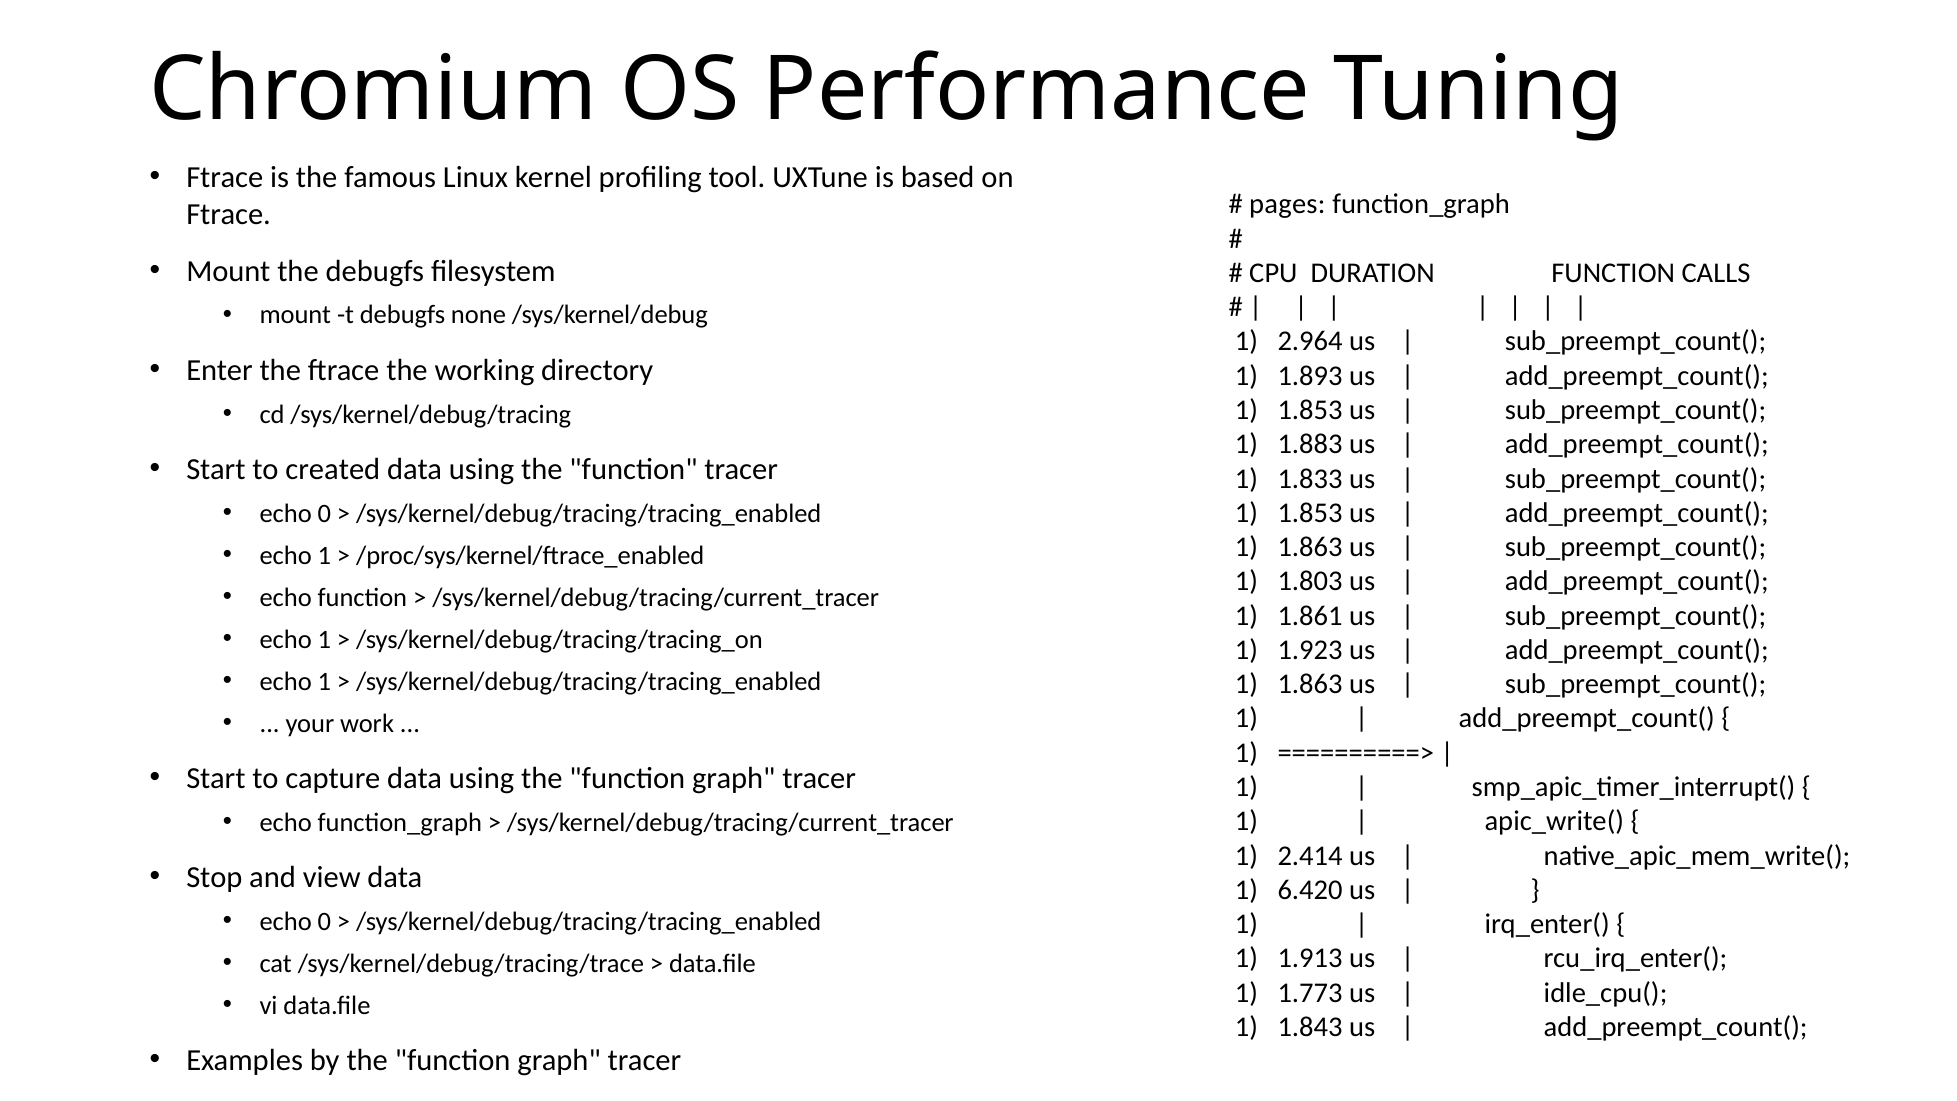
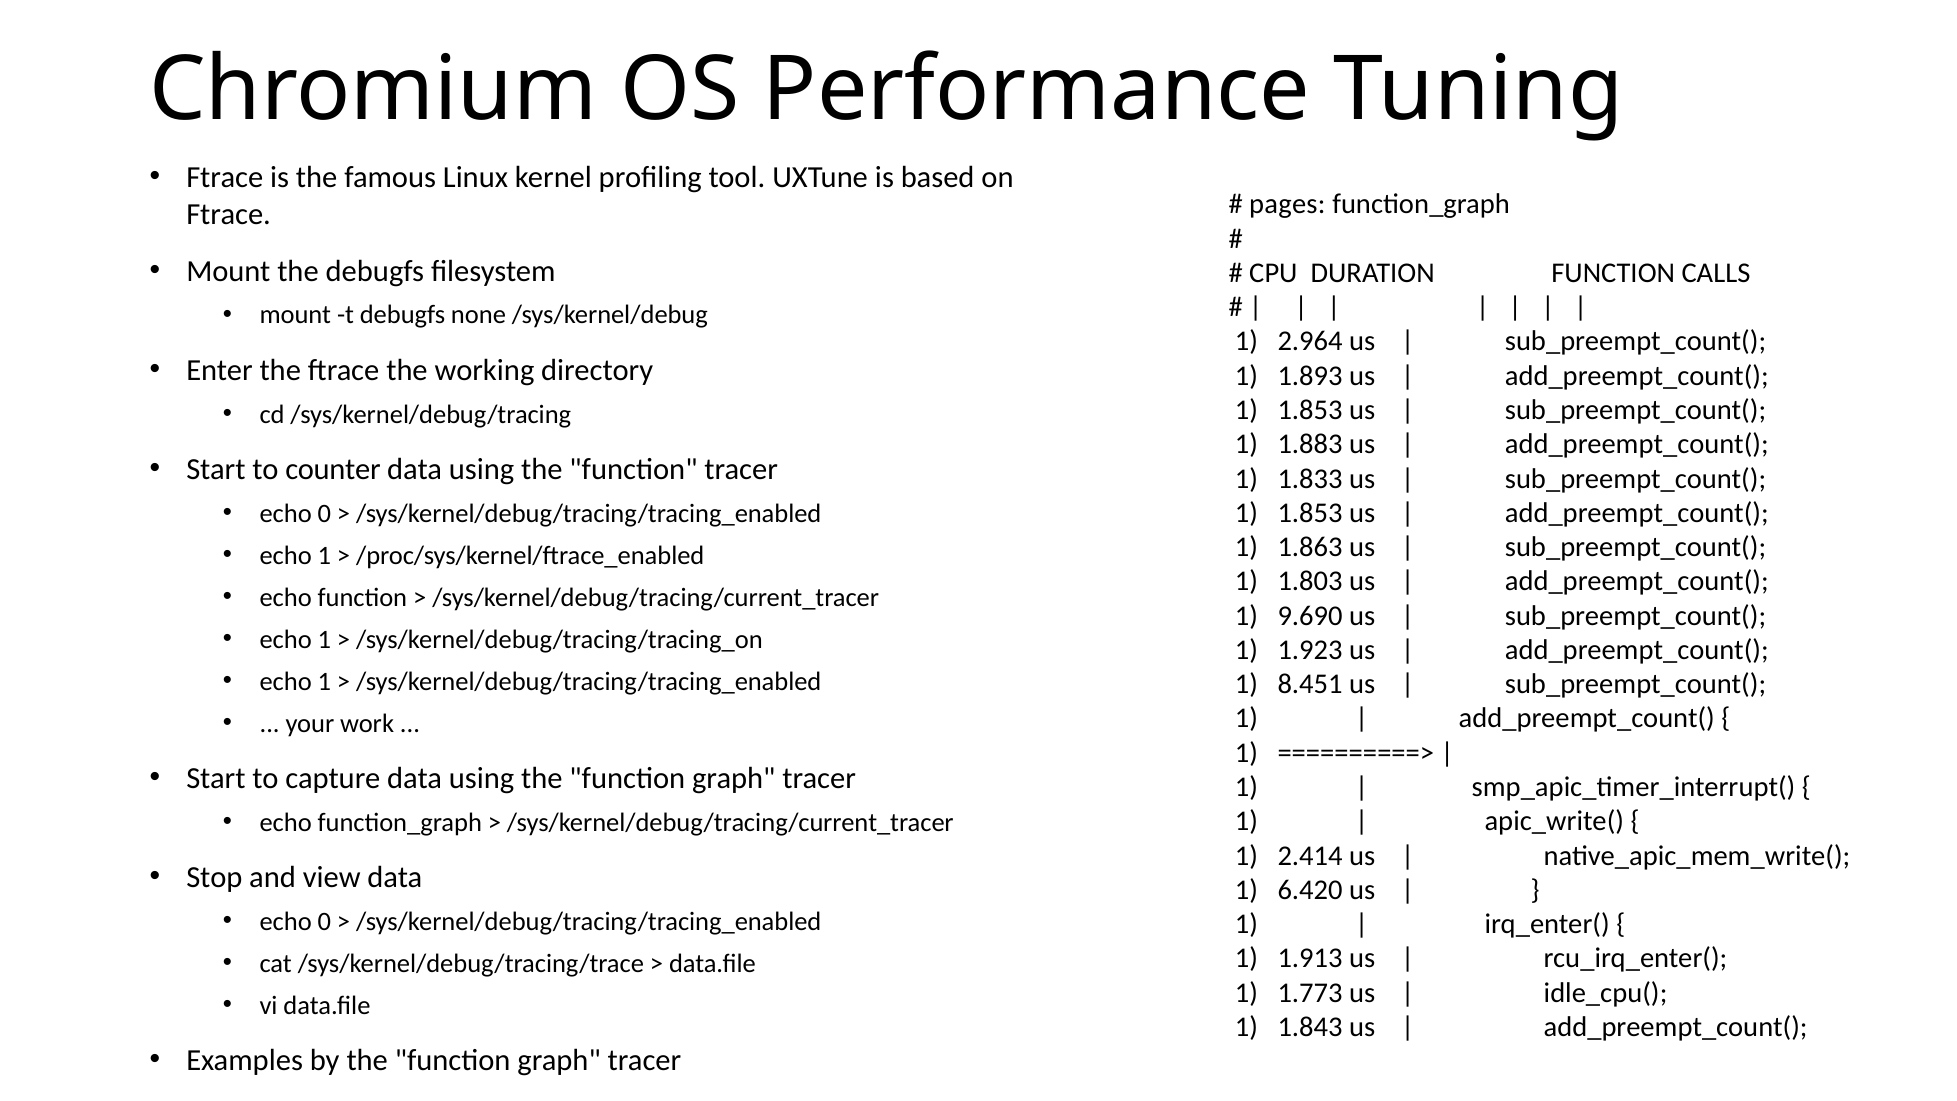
created: created -> counter
1.861: 1.861 -> 9.690
1.863 at (1310, 684): 1.863 -> 8.451
